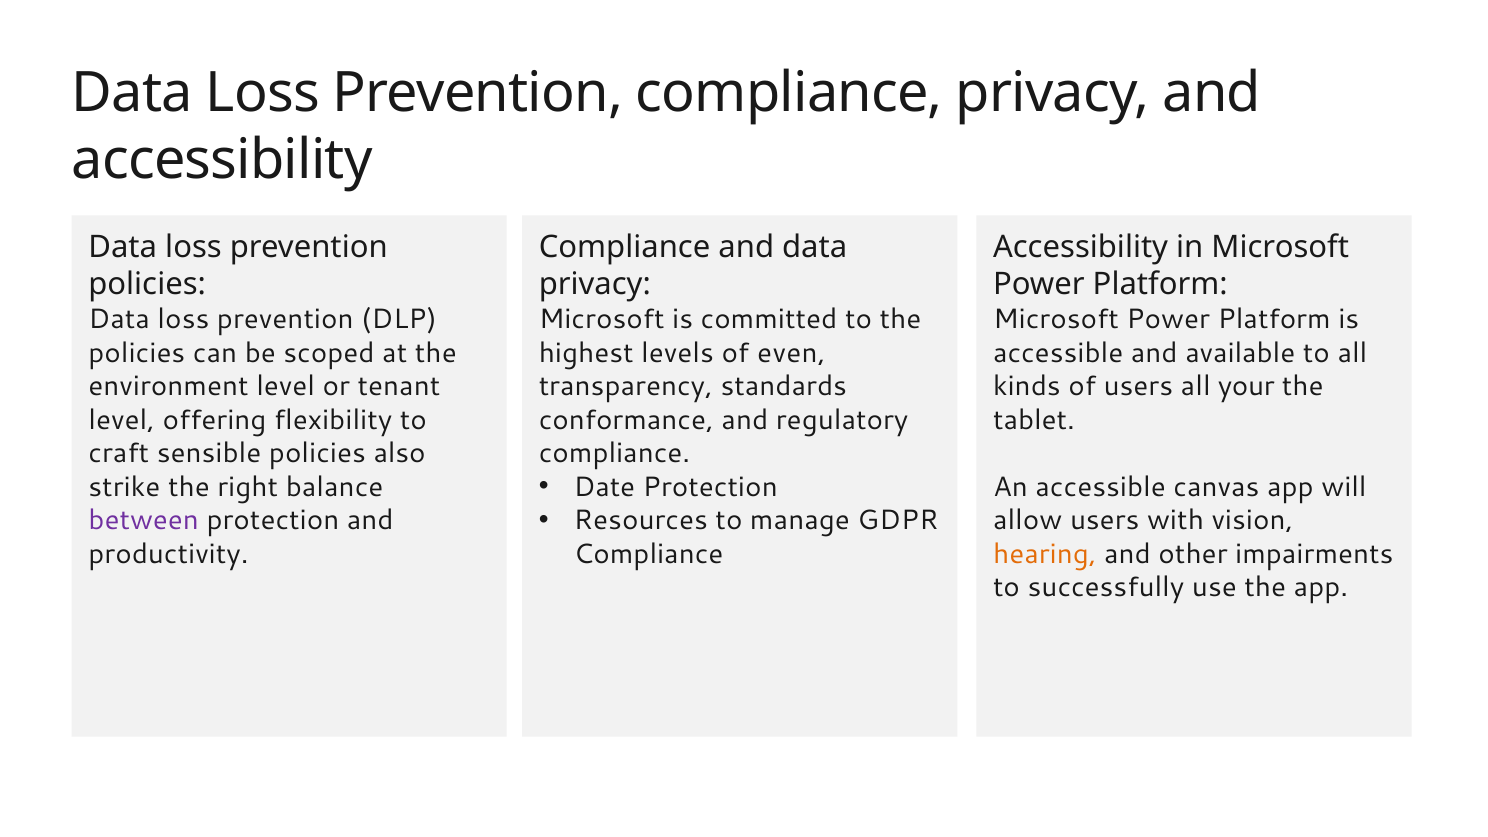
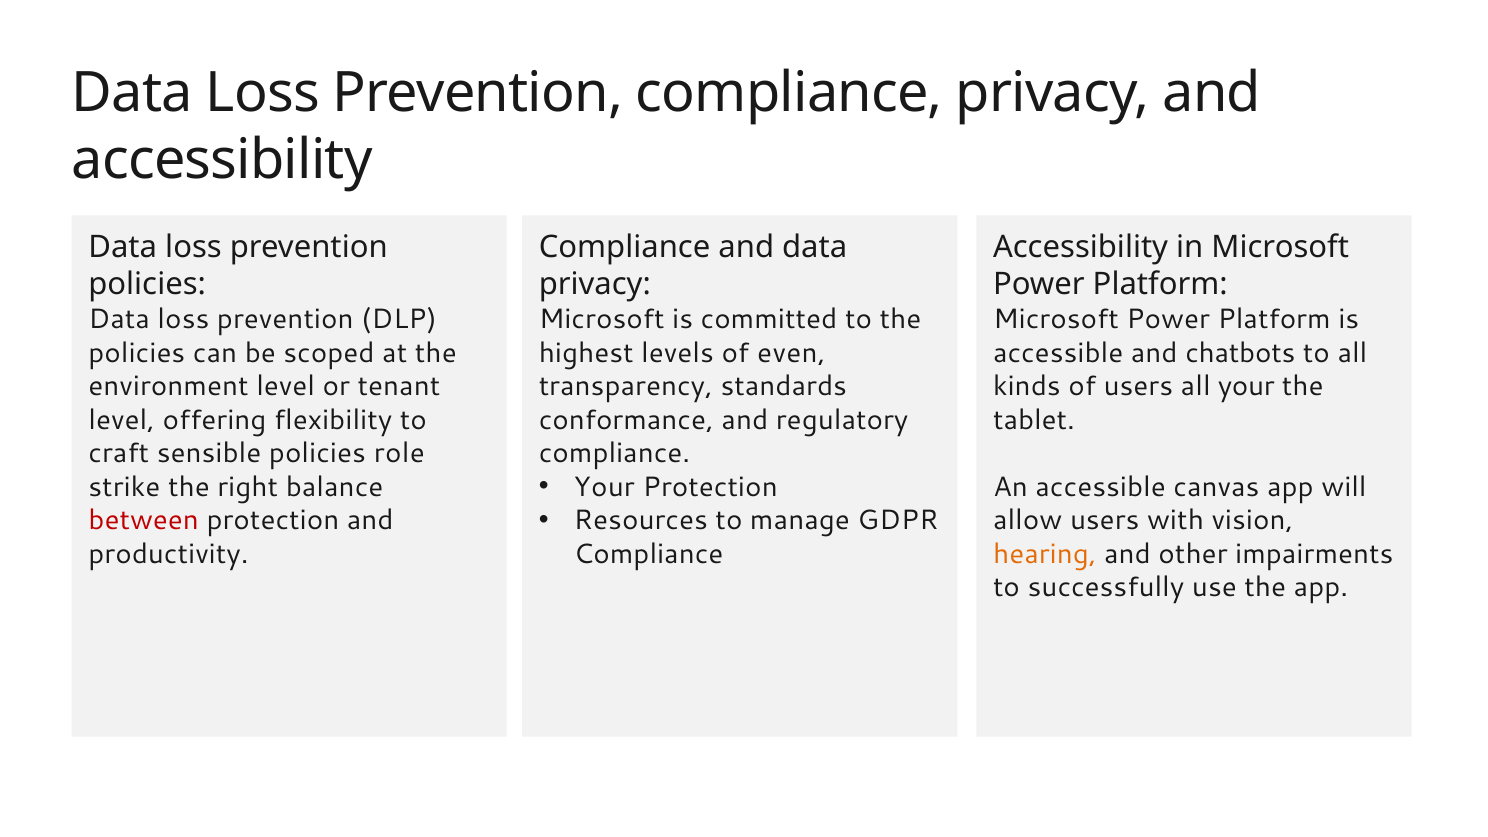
available: available -> chatbots
also: also -> role
Date at (604, 487): Date -> Your
between colour: purple -> red
